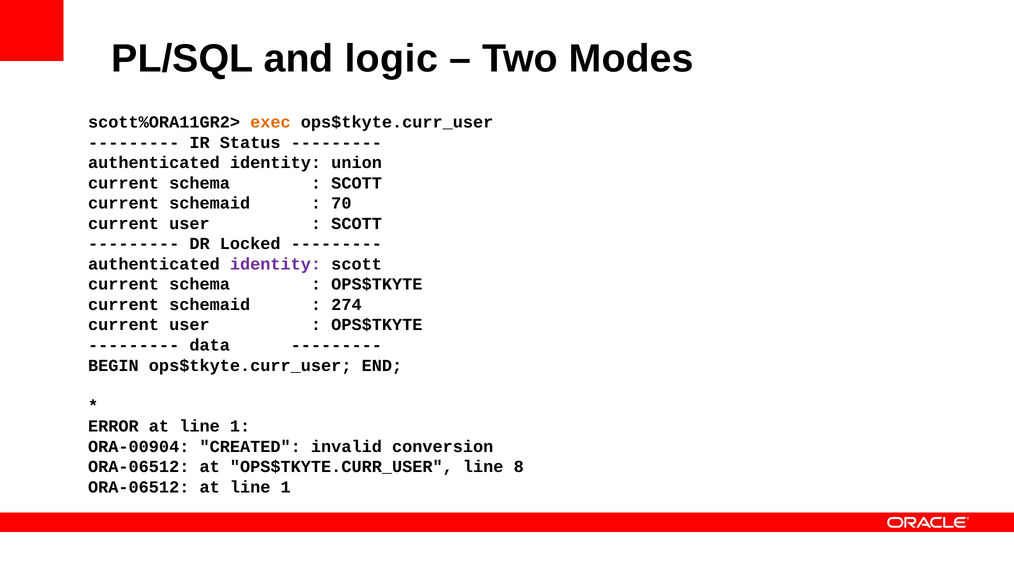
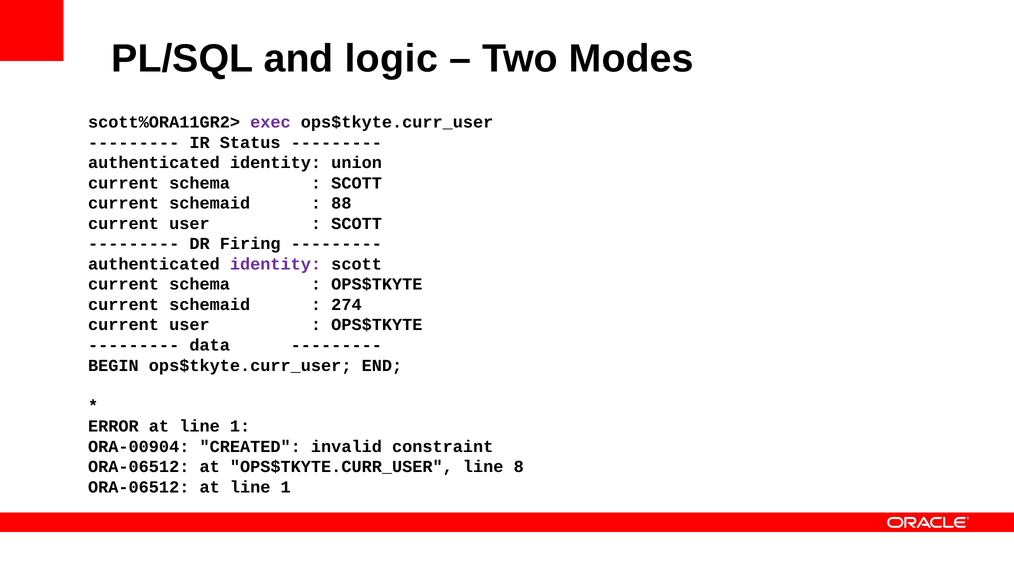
exec colour: orange -> purple
70: 70 -> 88
Locked: Locked -> Firing
conversion: conversion -> constraint
